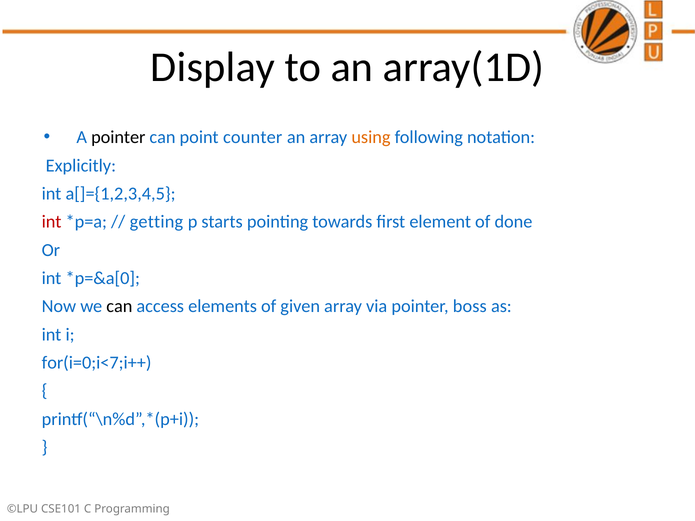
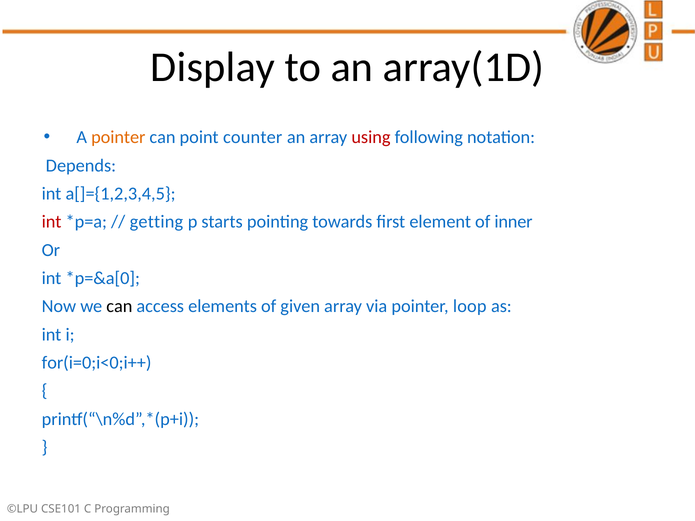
pointer at (118, 137) colour: black -> orange
using colour: orange -> red
Explicitly: Explicitly -> Depends
done: done -> inner
boss: boss -> loop
for(i=0;i<7;i++: for(i=0;i<7;i++ -> for(i=0;i<0;i++
